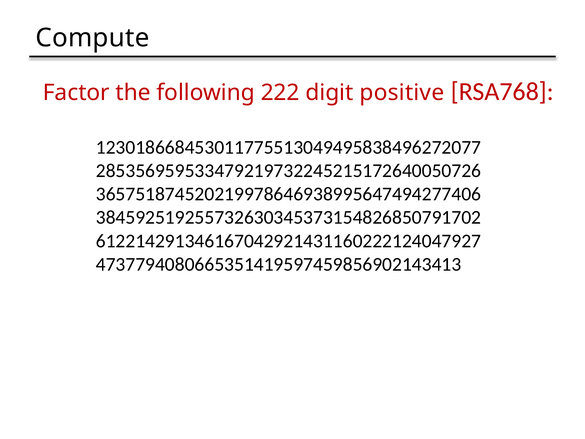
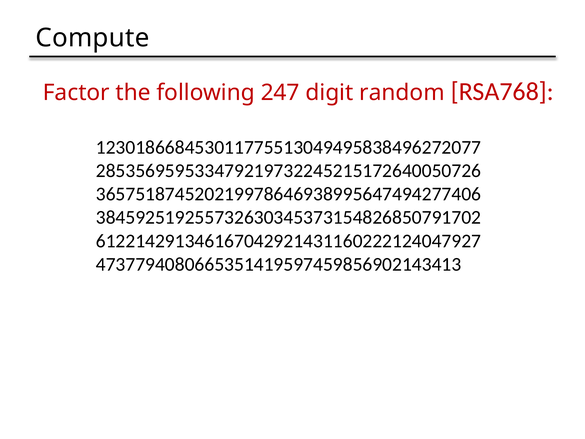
222: 222 -> 247
positive: positive -> random
